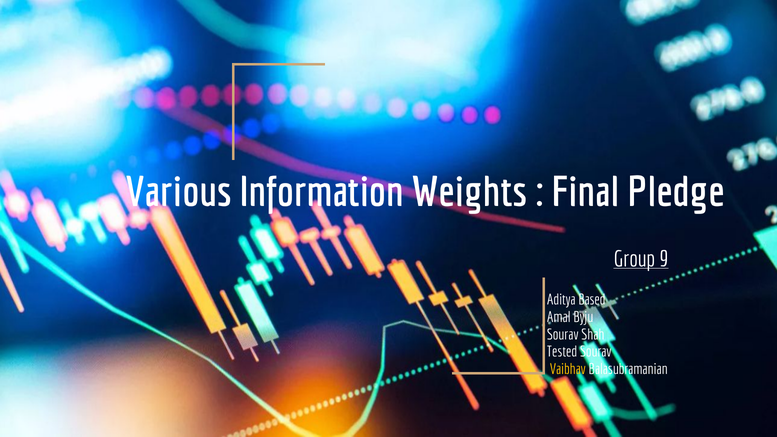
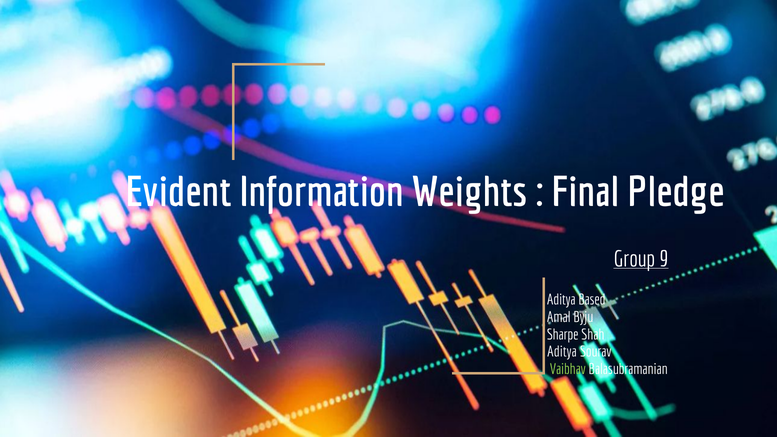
Various: Various -> Evident
Sourav at (563, 335): Sourav -> Sharpe
Tested at (562, 352): Tested -> Aditya
Vaibhav colour: yellow -> light green
